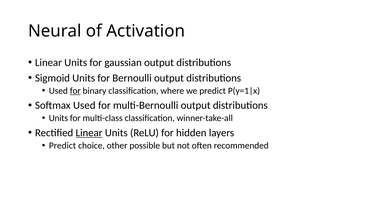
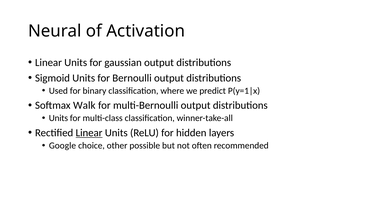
for at (75, 91) underline: present -> none
Softmax Used: Used -> Walk
Predict at (62, 145): Predict -> Google
